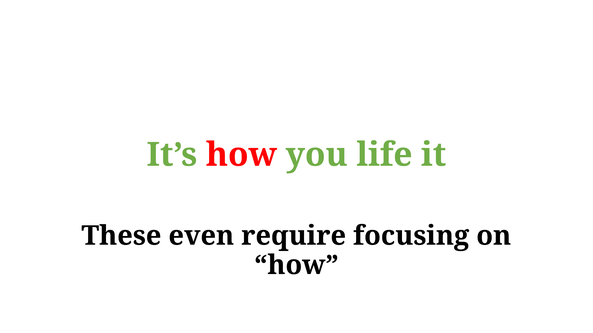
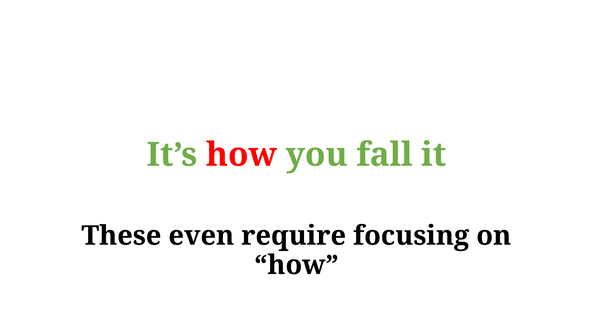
life: life -> fall
